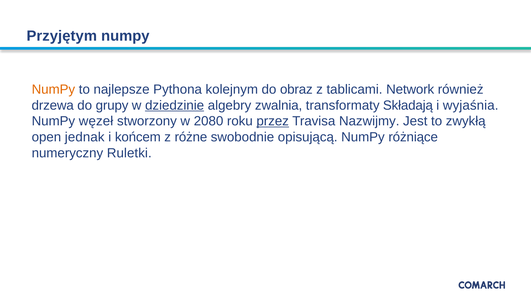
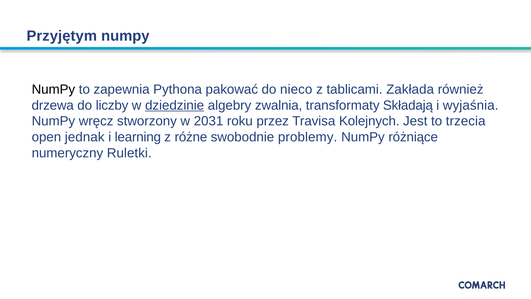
NumPy at (53, 89) colour: orange -> black
najlepsze: najlepsze -> zapewnia
kolejnym: kolejnym -> pakować
obraz: obraz -> nieco
Network: Network -> Zakłada
grupy: grupy -> liczby
węzeł: węzeł -> wręcz
2080: 2080 -> 2031
przez underline: present -> none
Nazwijmy: Nazwijmy -> Kolejnych
zwykłą: zwykłą -> trzecia
końcem: końcem -> learning
opisującą: opisującą -> problemy
